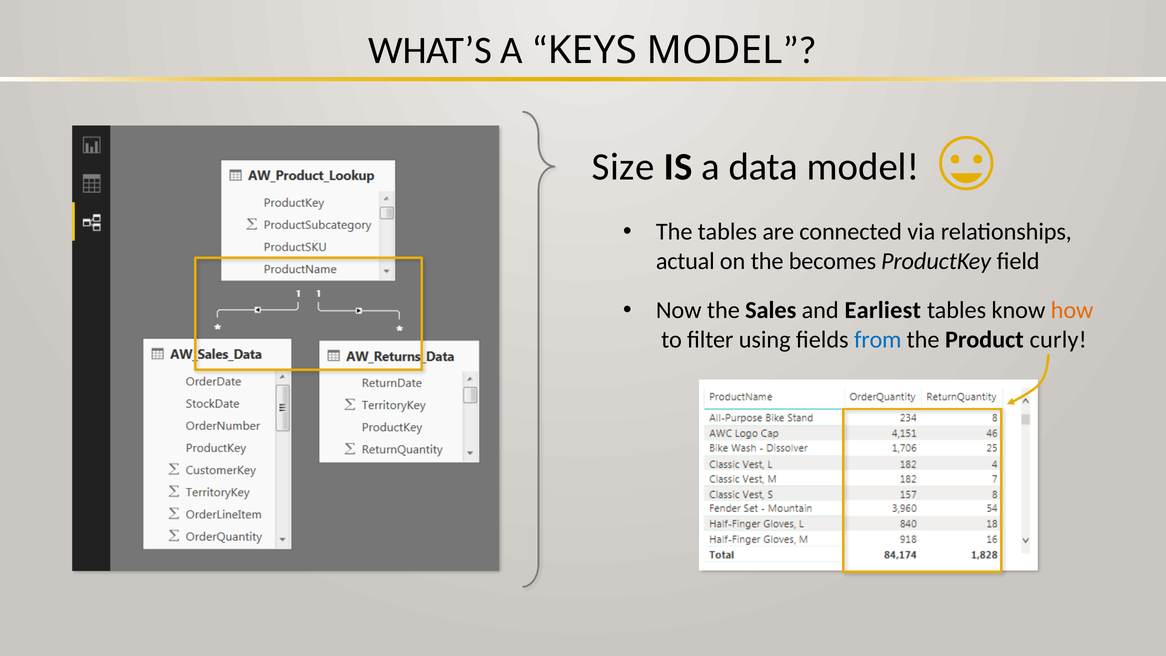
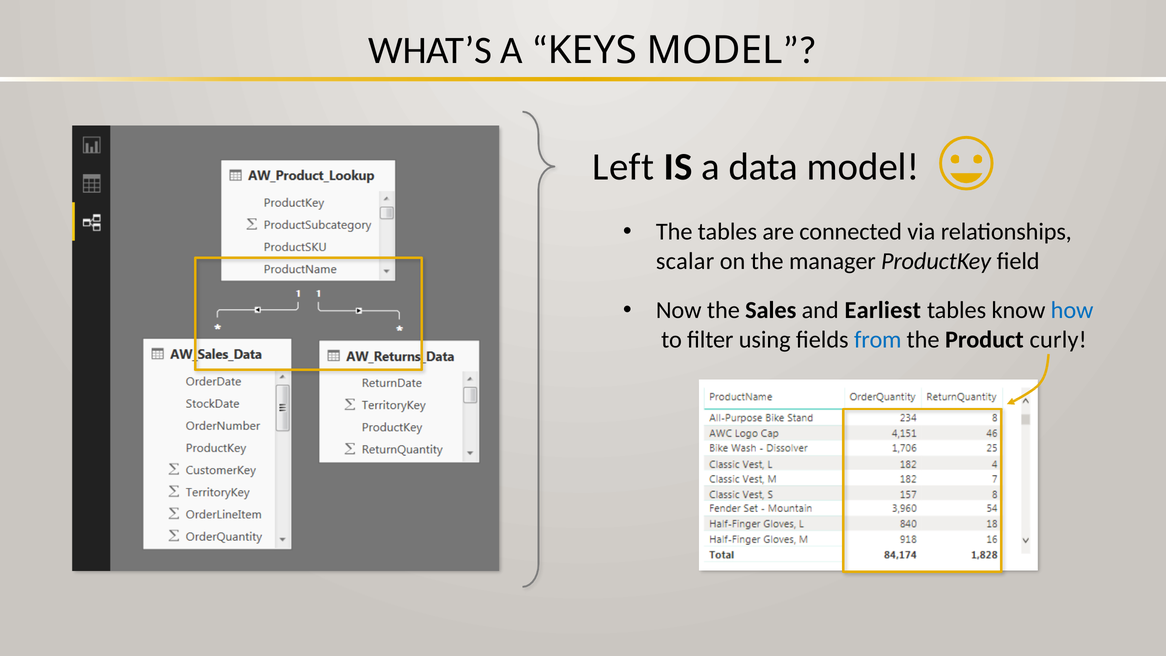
Size: Size -> Left
actual: actual -> scalar
becomes: becomes -> manager
how colour: orange -> blue
